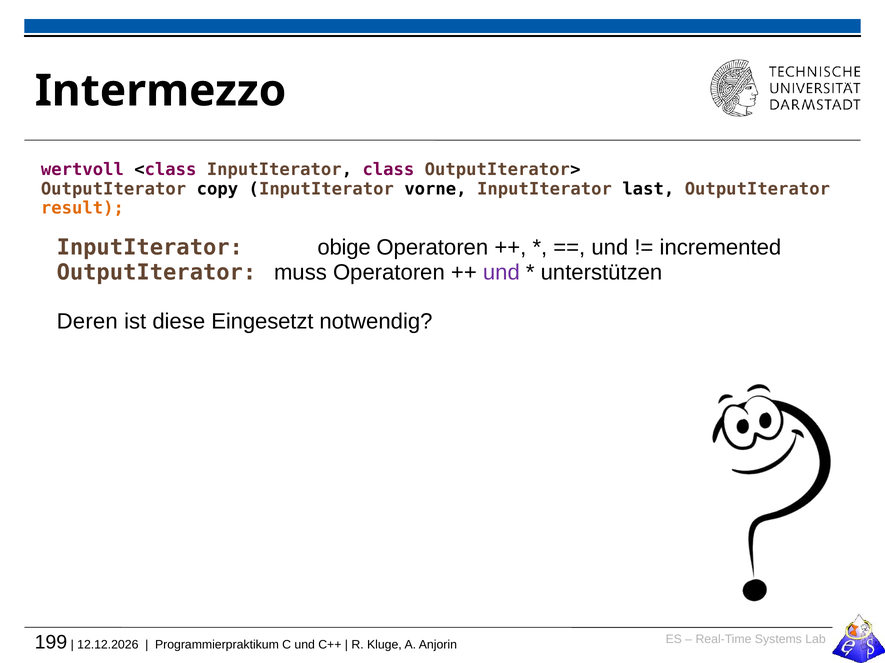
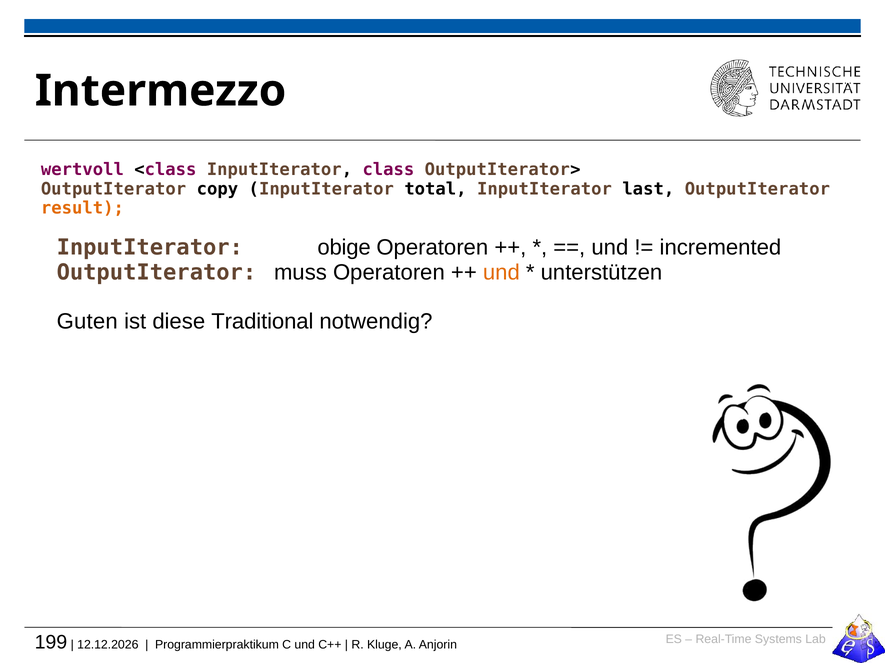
vorne: vorne -> total
und at (501, 273) colour: purple -> orange
Deren: Deren -> Guten
Eingesetzt: Eingesetzt -> Traditional
